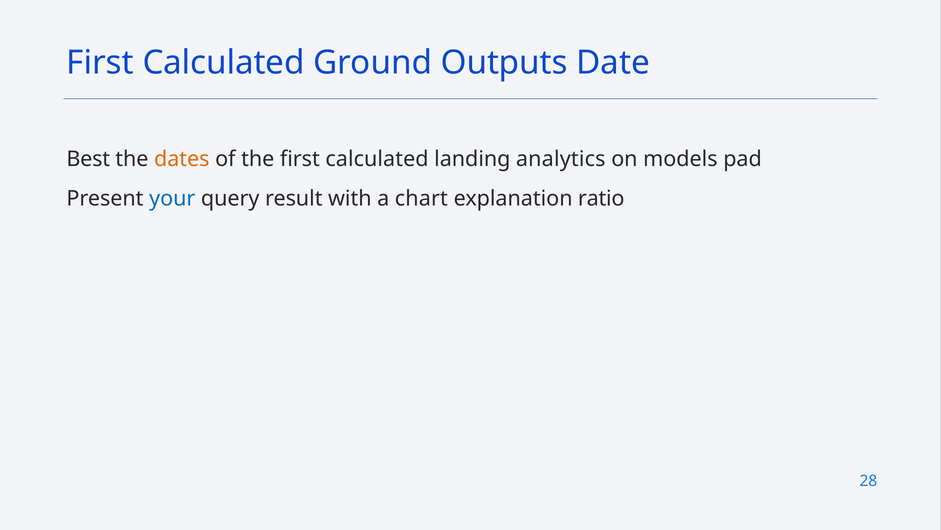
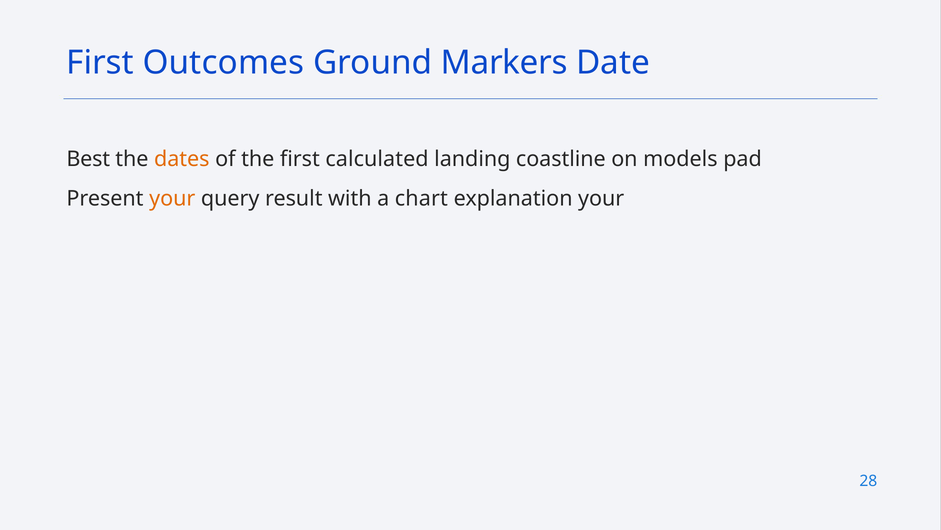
Calculated at (224, 63): Calculated -> Outcomes
Outputs: Outputs -> Markers
analytics: analytics -> coastline
your at (172, 198) colour: blue -> orange
explanation ratio: ratio -> your
